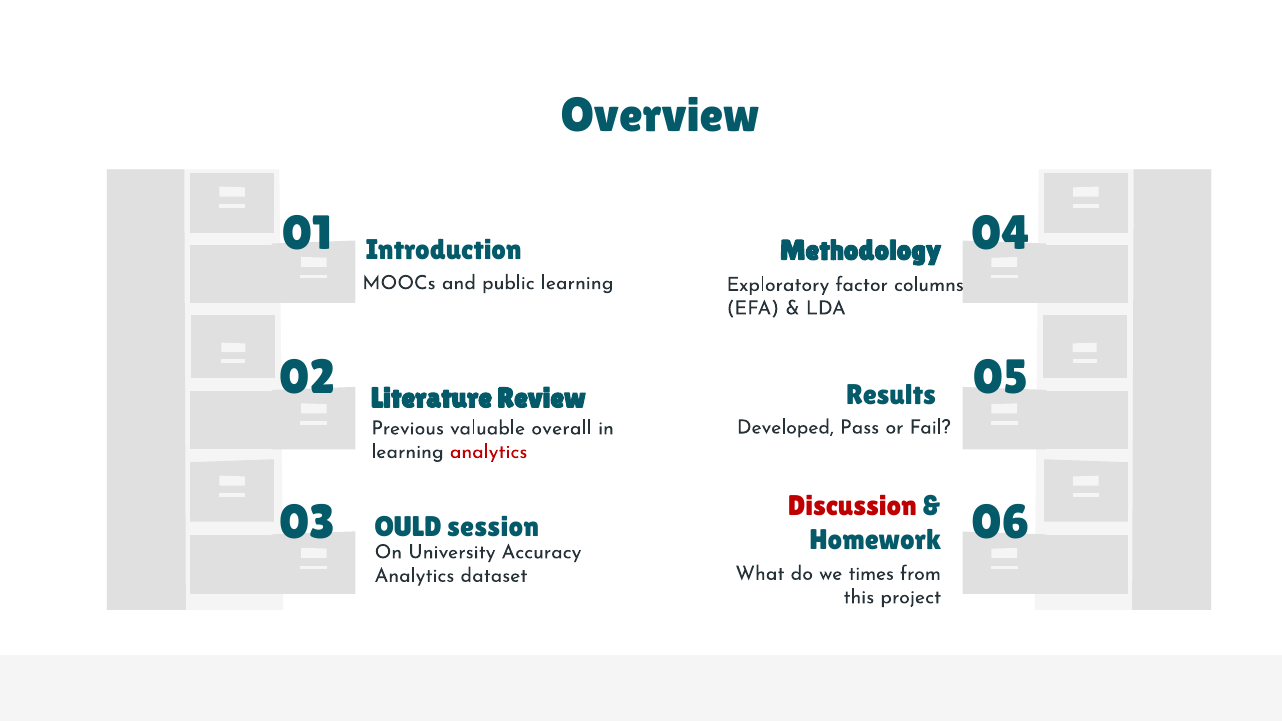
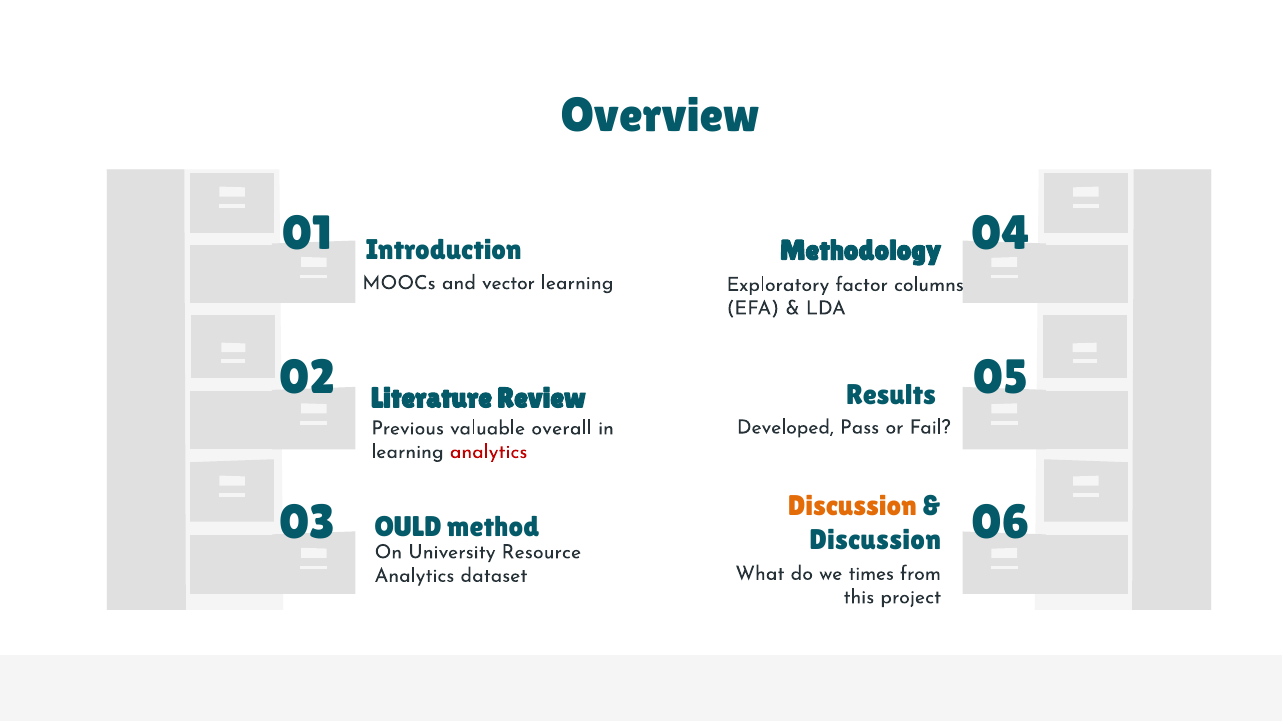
public: public -> vector
Discussion at (852, 506) colour: red -> orange
session: session -> method
Homework at (875, 540): Homework -> Discussion
Accuracy: Accuracy -> Resource
